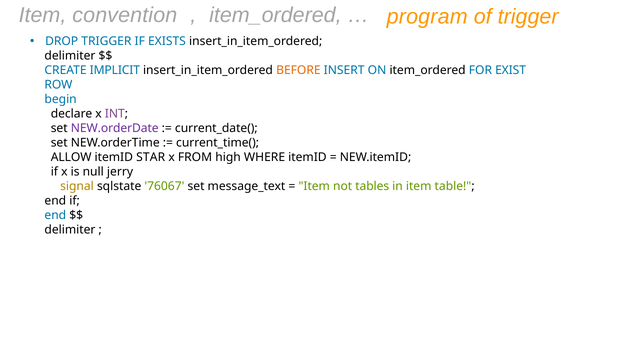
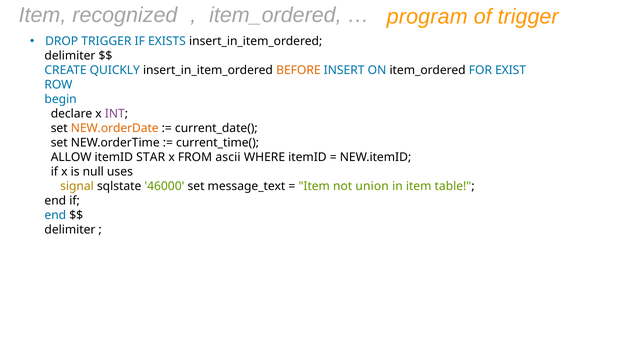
convention: convention -> recognized
IMPLICIT: IMPLICIT -> QUICKLY
NEW.orderDate colour: purple -> orange
high: high -> ascii
jerry: jerry -> uses
76067: 76067 -> 46000
tables: tables -> union
